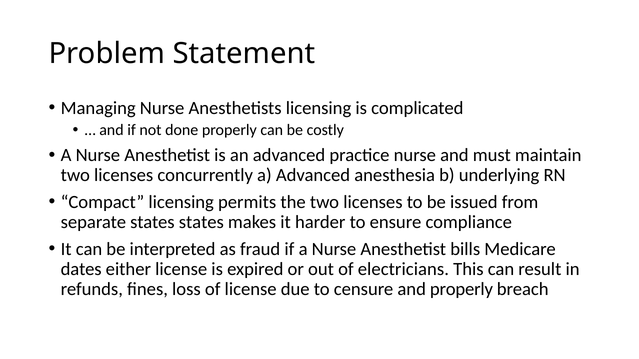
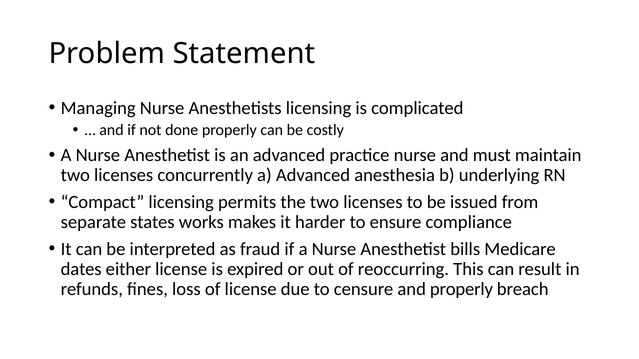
states states: states -> works
electricians: electricians -> reoccurring
